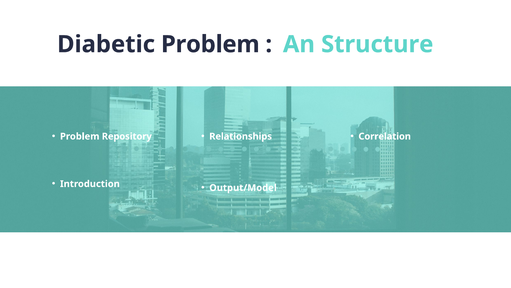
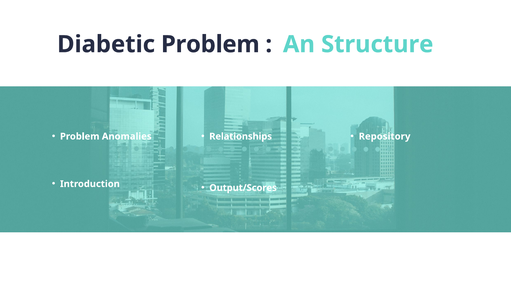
Repository: Repository -> Anomalies
Correlation: Correlation -> Repository
Output/Model: Output/Model -> Output/Scores
